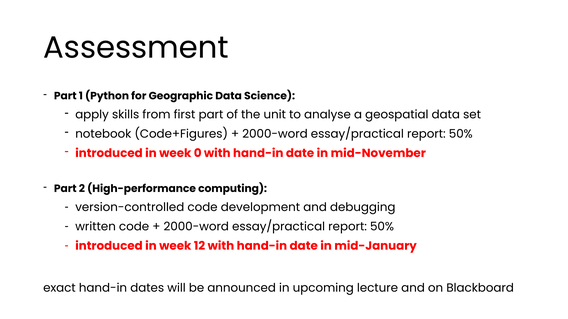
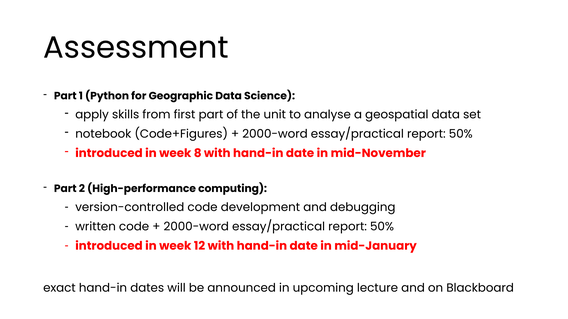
0: 0 -> 8
